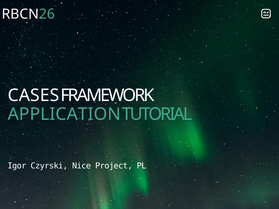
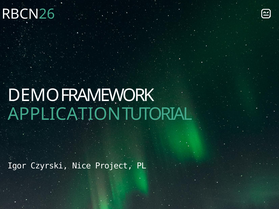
CASES: CASES -> DEMO
